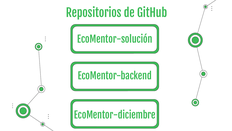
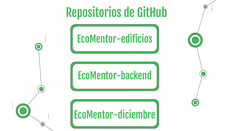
EcoMentor-solución: EcoMentor-solución -> EcoMentor-edificios
